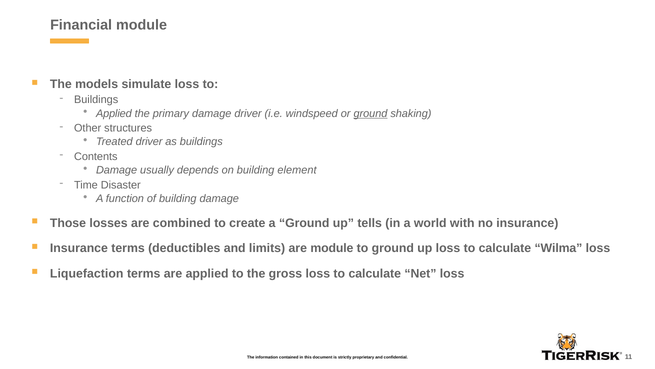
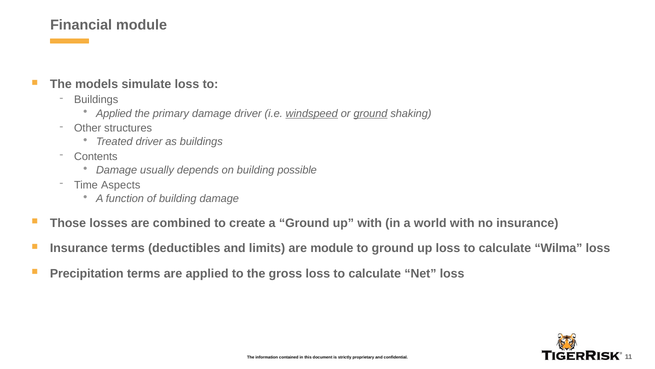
windspeed underline: none -> present
element: element -> possible
Disaster: Disaster -> Aspects
up tells: tells -> with
Liquefaction: Liquefaction -> Precipitation
